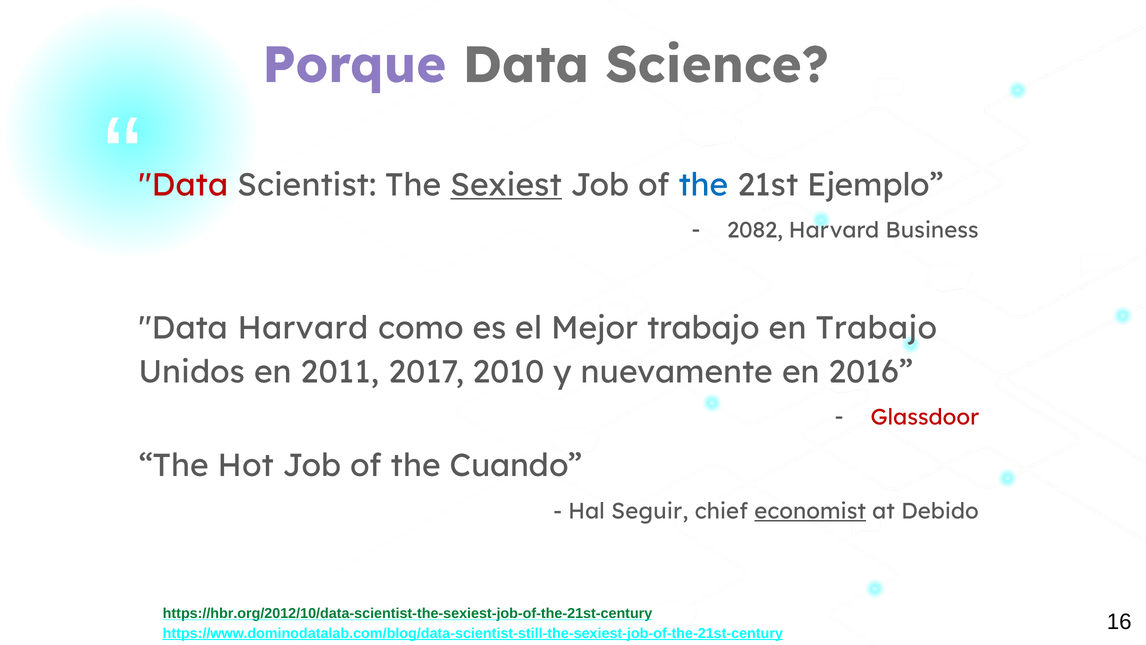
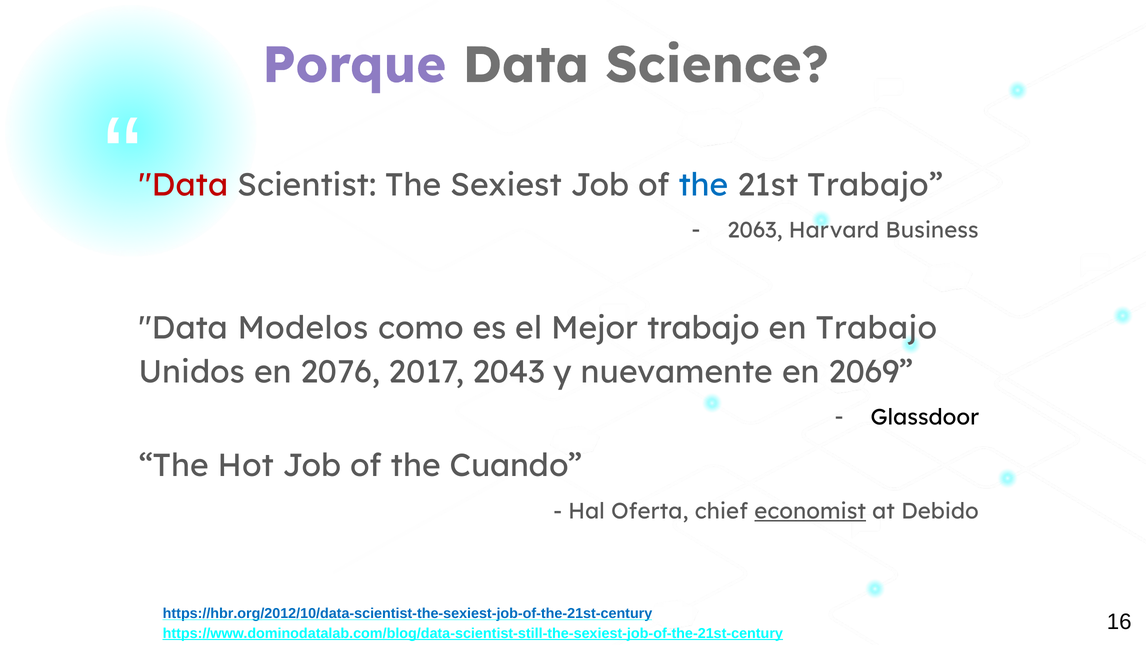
Sexiest underline: present -> none
21st Ejemplo: Ejemplo -> Trabajo
2082: 2082 -> 2063
Data Harvard: Harvard -> Modelos
2011: 2011 -> 2076
2010: 2010 -> 2043
2016: 2016 -> 2069
Glassdoor colour: red -> black
Seguir: Seguir -> Oferta
https://hbr.org/2012/10/data-scientist-the-sexiest-job-of-the-21st-century colour: green -> blue
